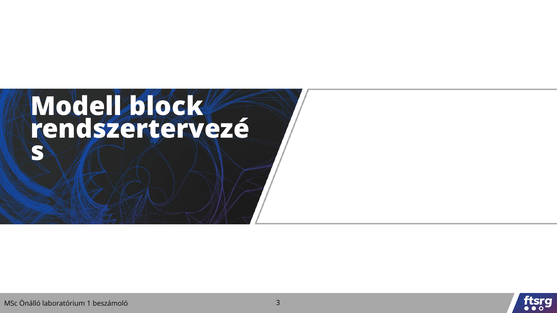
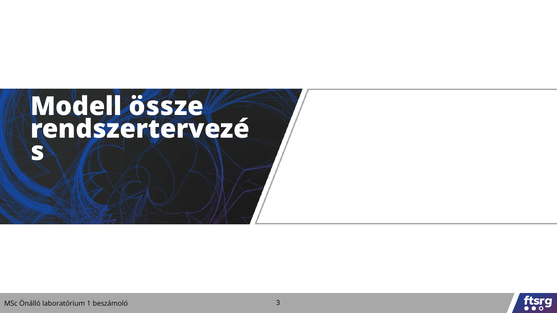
block: block -> össze
